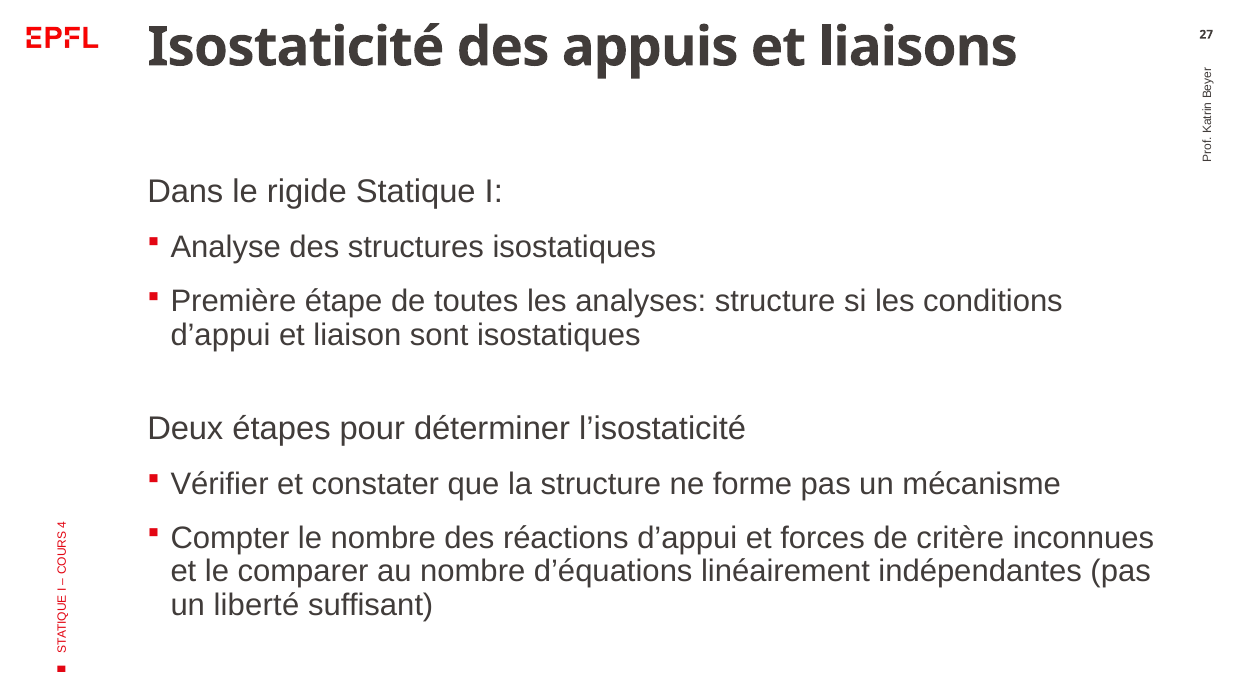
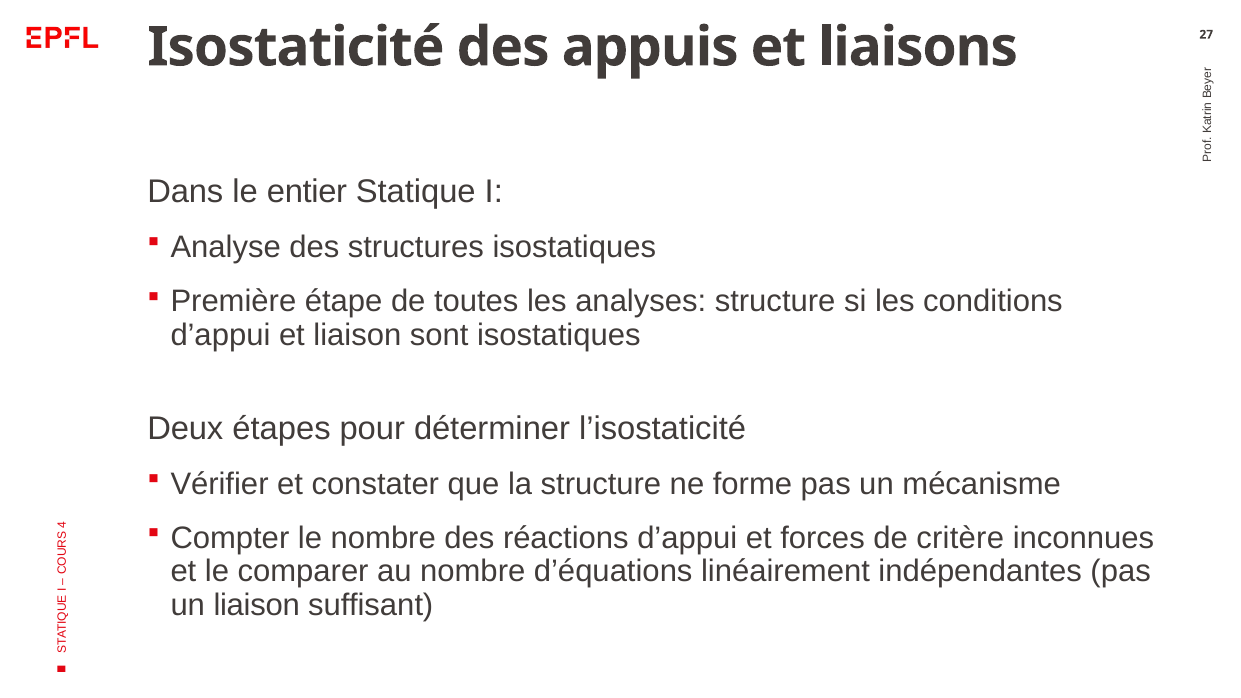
rigide: rigide -> entier
un liberté: liberté -> liaison
